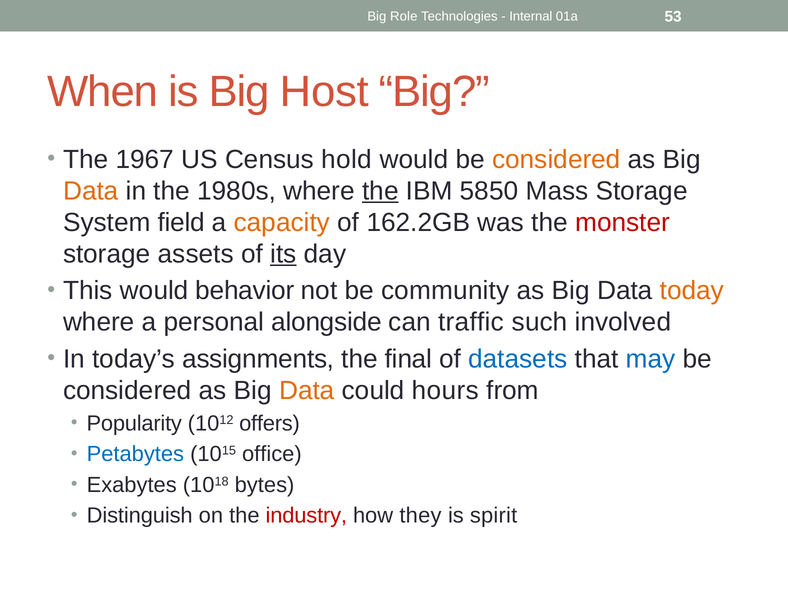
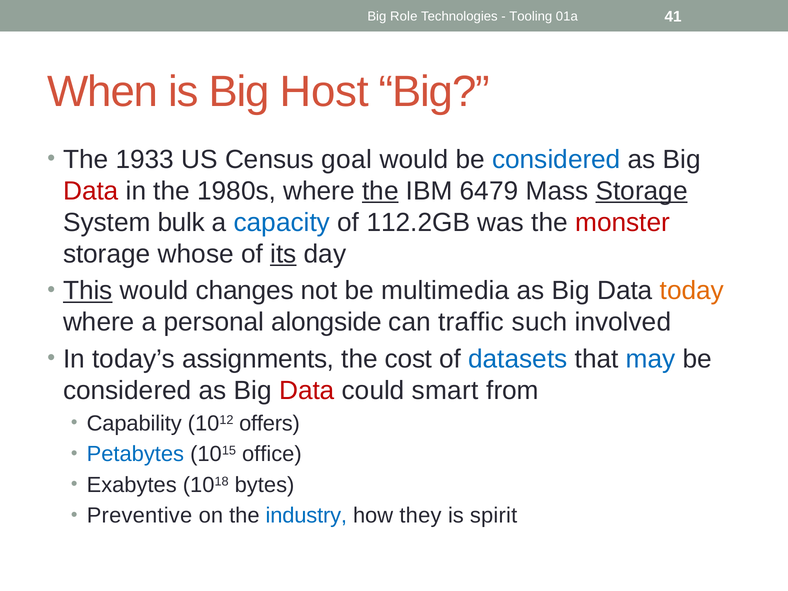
Internal: Internal -> Tooling
53: 53 -> 41
1967: 1967 -> 1933
hold: hold -> goal
considered at (556, 159) colour: orange -> blue
Data at (91, 191) colour: orange -> red
5850: 5850 -> 6479
Storage at (642, 191) underline: none -> present
field: field -> bulk
capacity colour: orange -> blue
162.2GB: 162.2GB -> 112.2GB
assets: assets -> whose
This underline: none -> present
behavior: behavior -> changes
community: community -> multimedia
final: final -> cost
Data at (307, 391) colour: orange -> red
hours: hours -> smart
Popularity: Popularity -> Capability
Distinguish: Distinguish -> Preventive
industry colour: red -> blue
